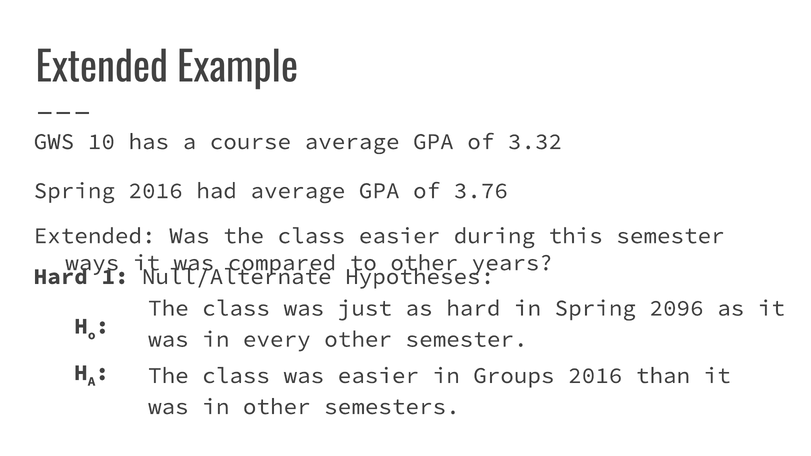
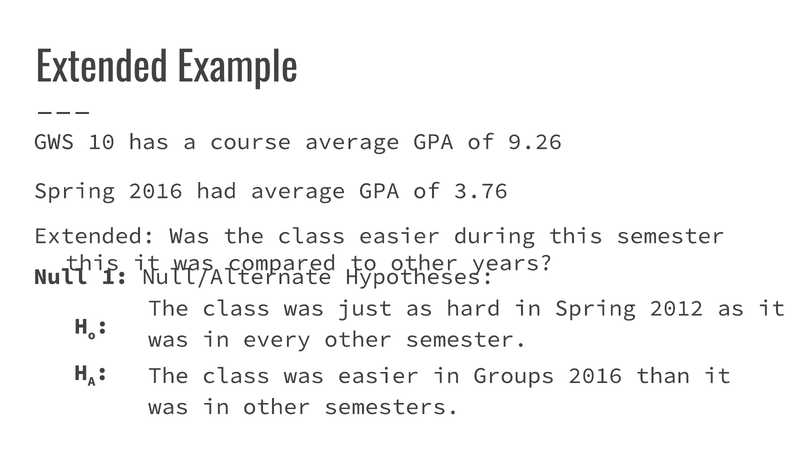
3.32: 3.32 -> 9.26
ways at (92, 263): ways -> this
Hard at (61, 277): Hard -> Null
2096: 2096 -> 2012
